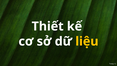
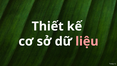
liệu colour: yellow -> pink
